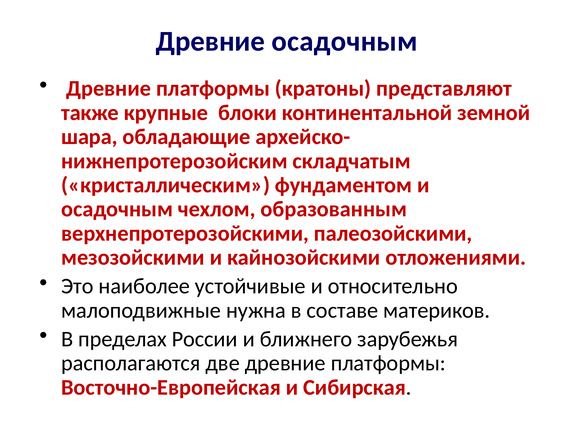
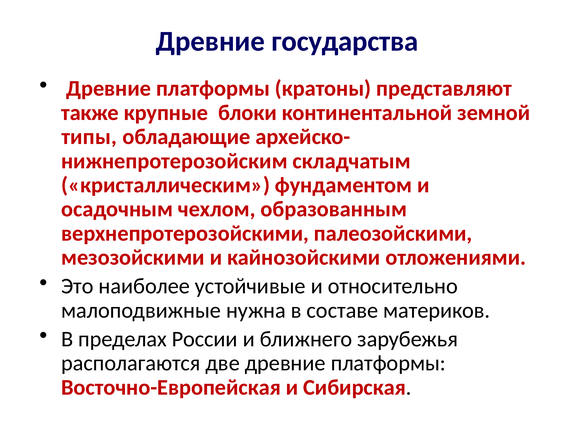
Древние осадочным: осадочным -> государства
шара: шара -> типы
